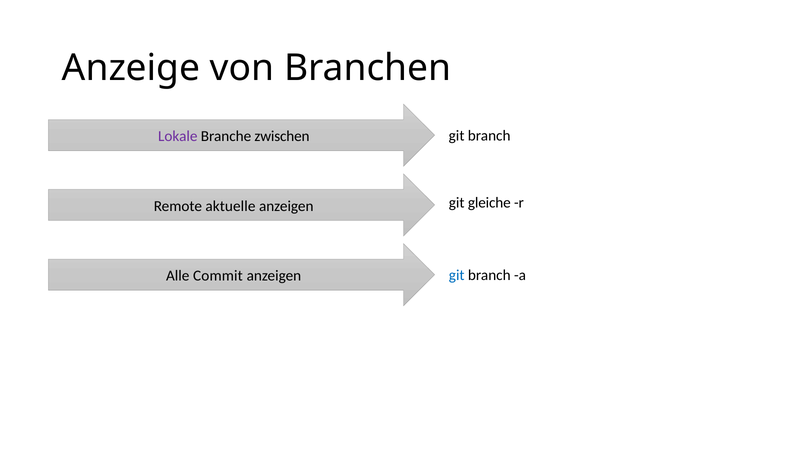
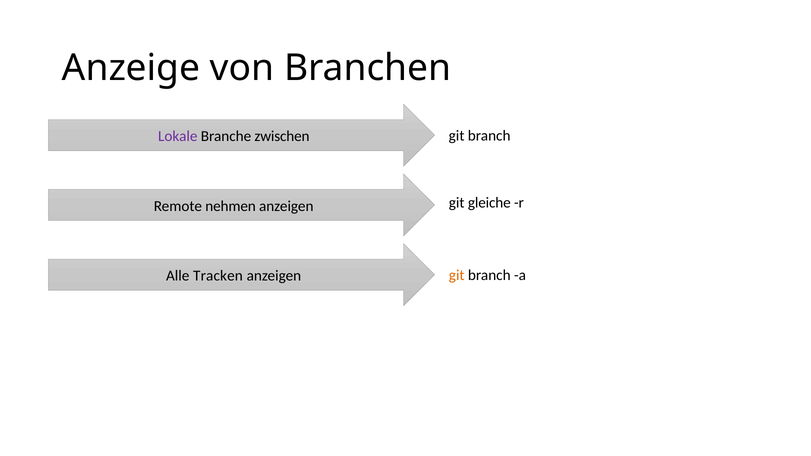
aktuelle: aktuelle -> nehmen
Commit: Commit -> Tracken
git at (457, 275) colour: blue -> orange
